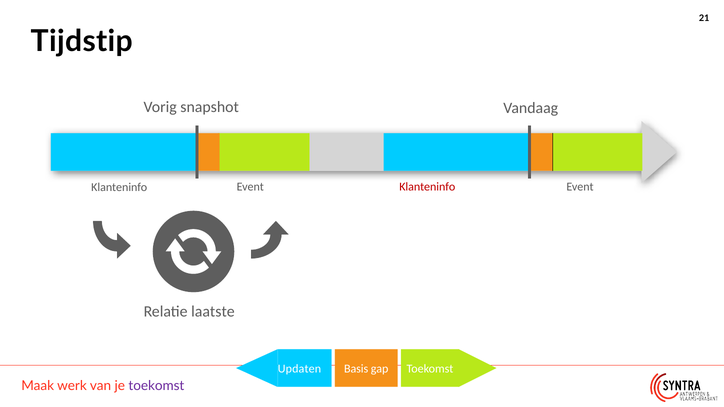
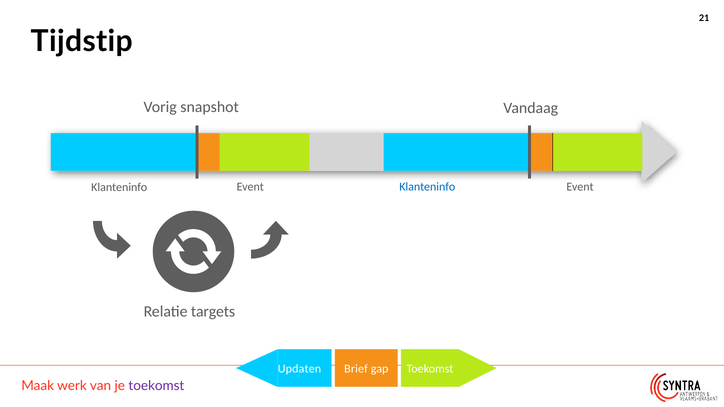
Klanteninfo at (427, 187) colour: red -> blue
laatste: laatste -> targets
Basis: Basis -> Brief
